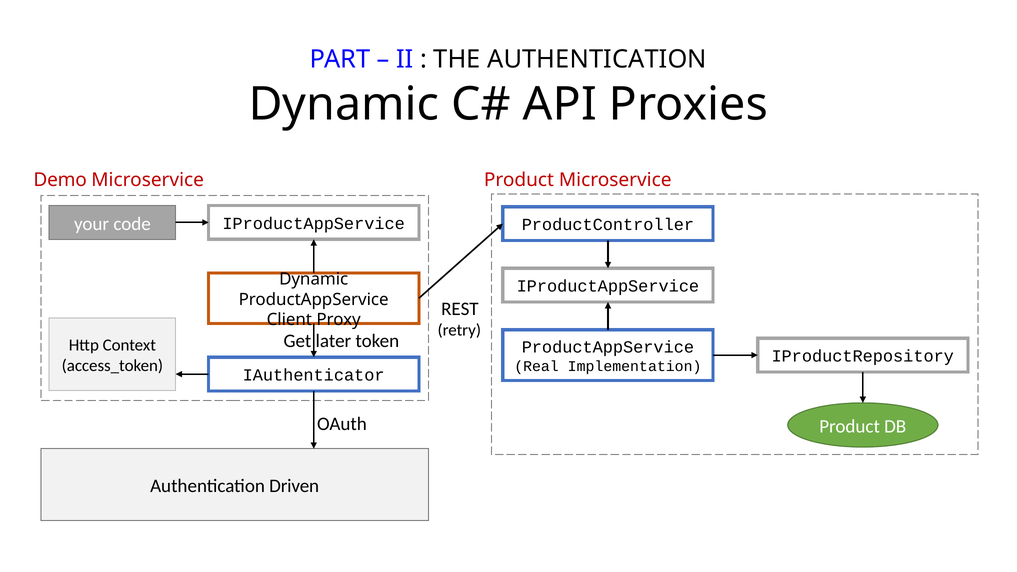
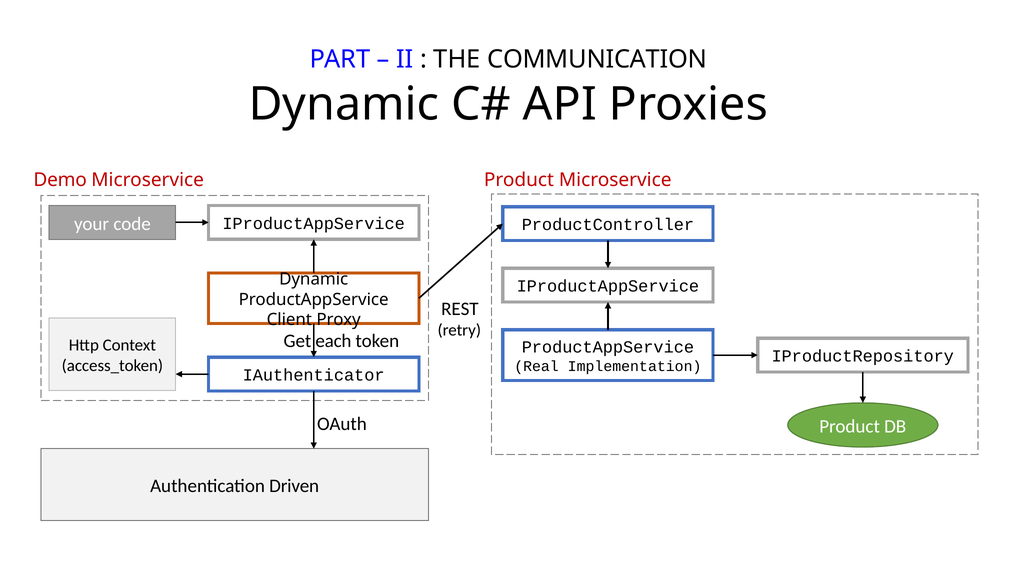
THE AUTHENTICATION: AUTHENTICATION -> COMMUNICATION
later: later -> each
